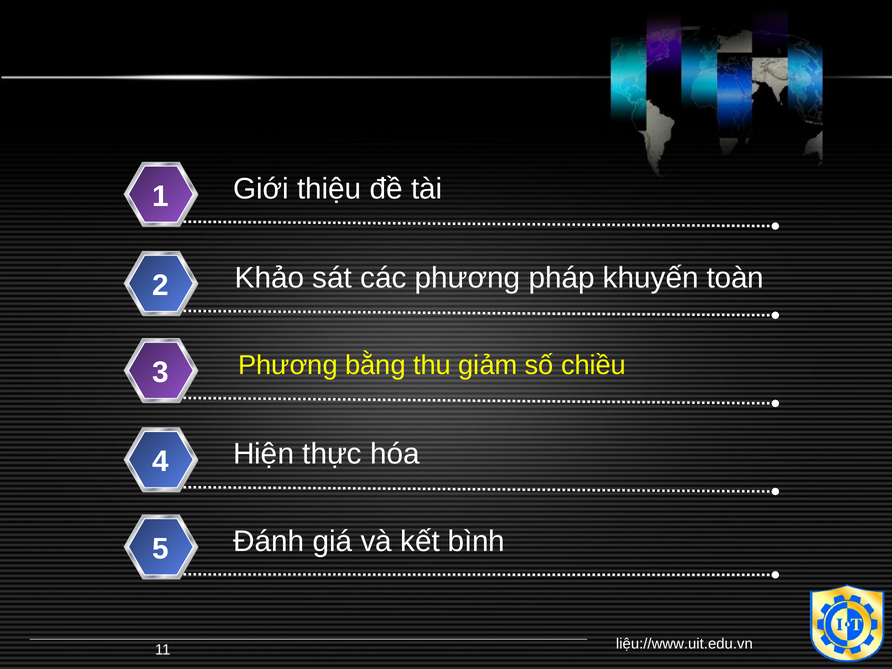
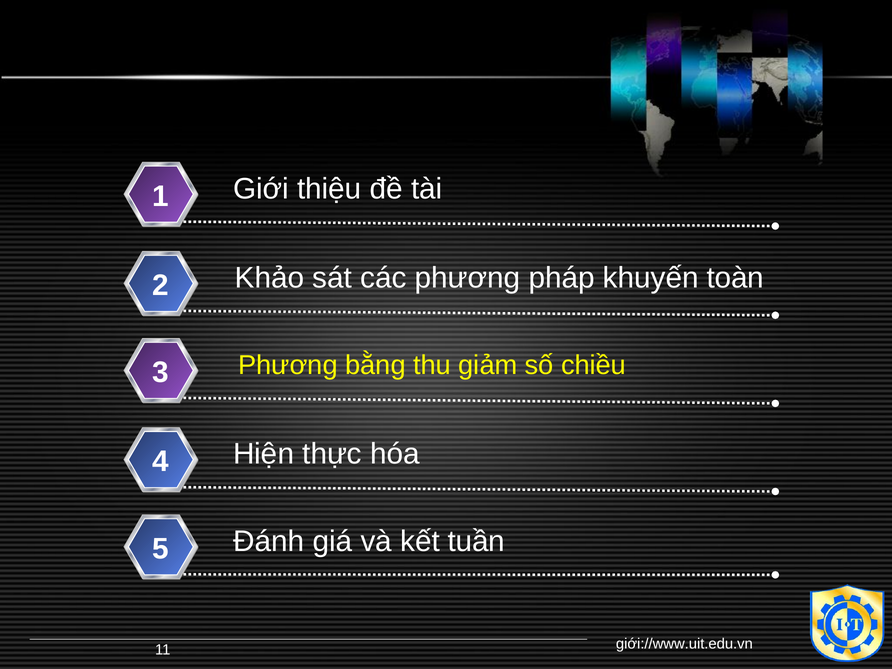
bình: bình -> tuần
liệu://www.uit.edu.vn: liệu://www.uit.edu.vn -> giới://www.uit.edu.vn
